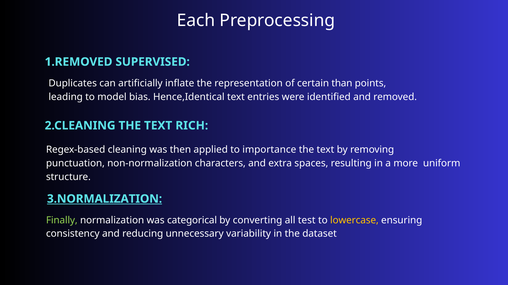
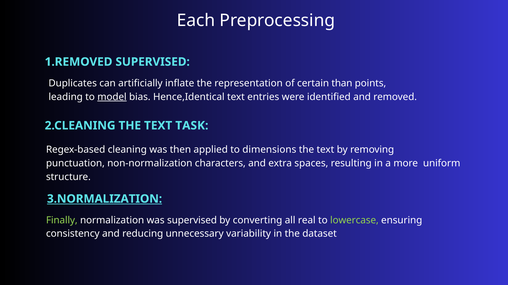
model underline: none -> present
RICH: RICH -> TASK
importance: importance -> dimensions
was categorical: categorical -> supervised
test: test -> real
lowercase colour: yellow -> light green
